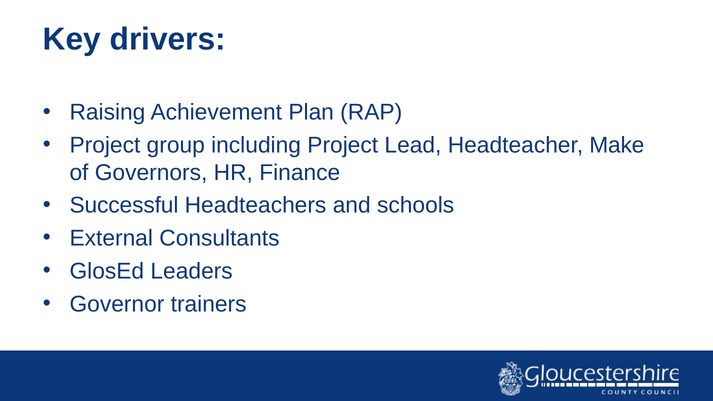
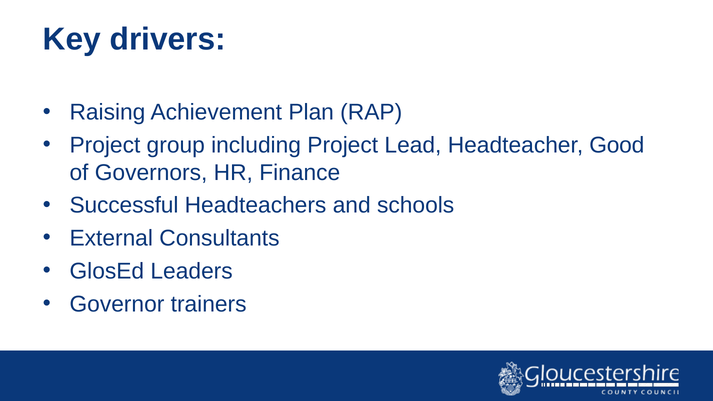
Make: Make -> Good
